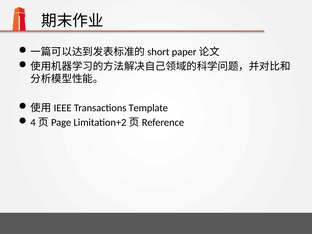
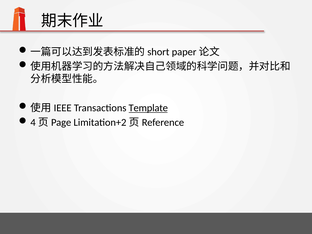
Template underline: none -> present
